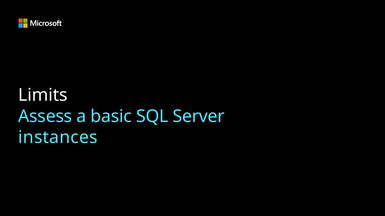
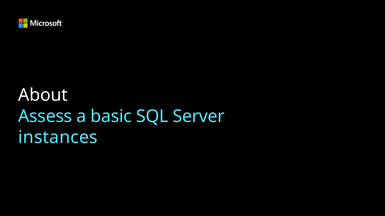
Limits: Limits -> About
